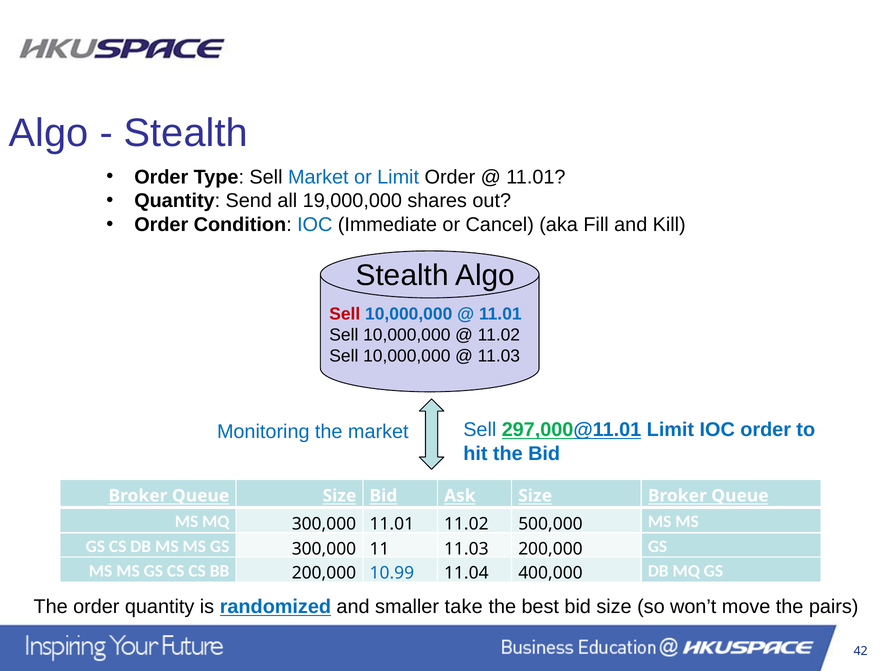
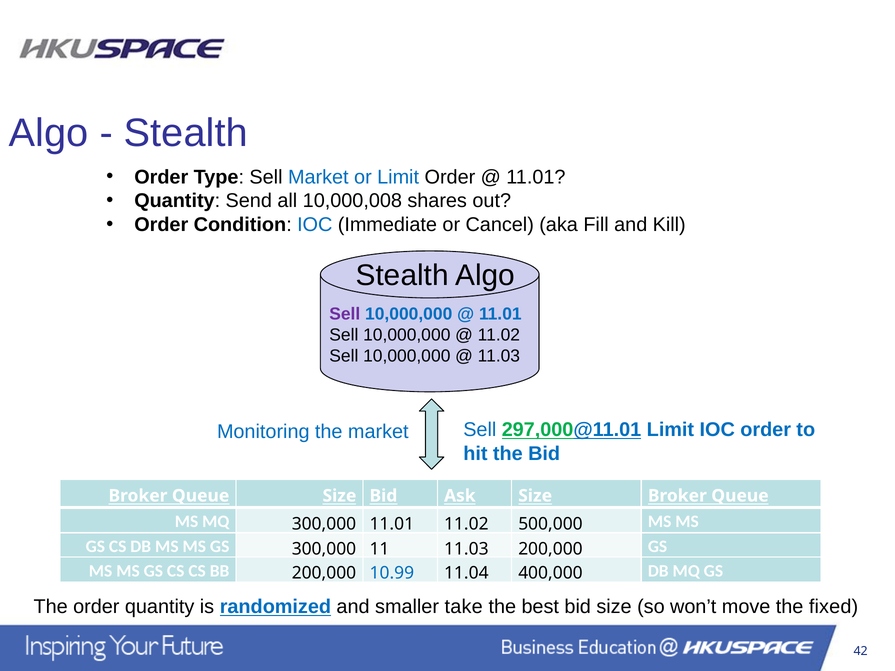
19,000,000: 19,000,000 -> 10,000,008
Sell at (345, 314) colour: red -> purple
pairs: pairs -> fixed
